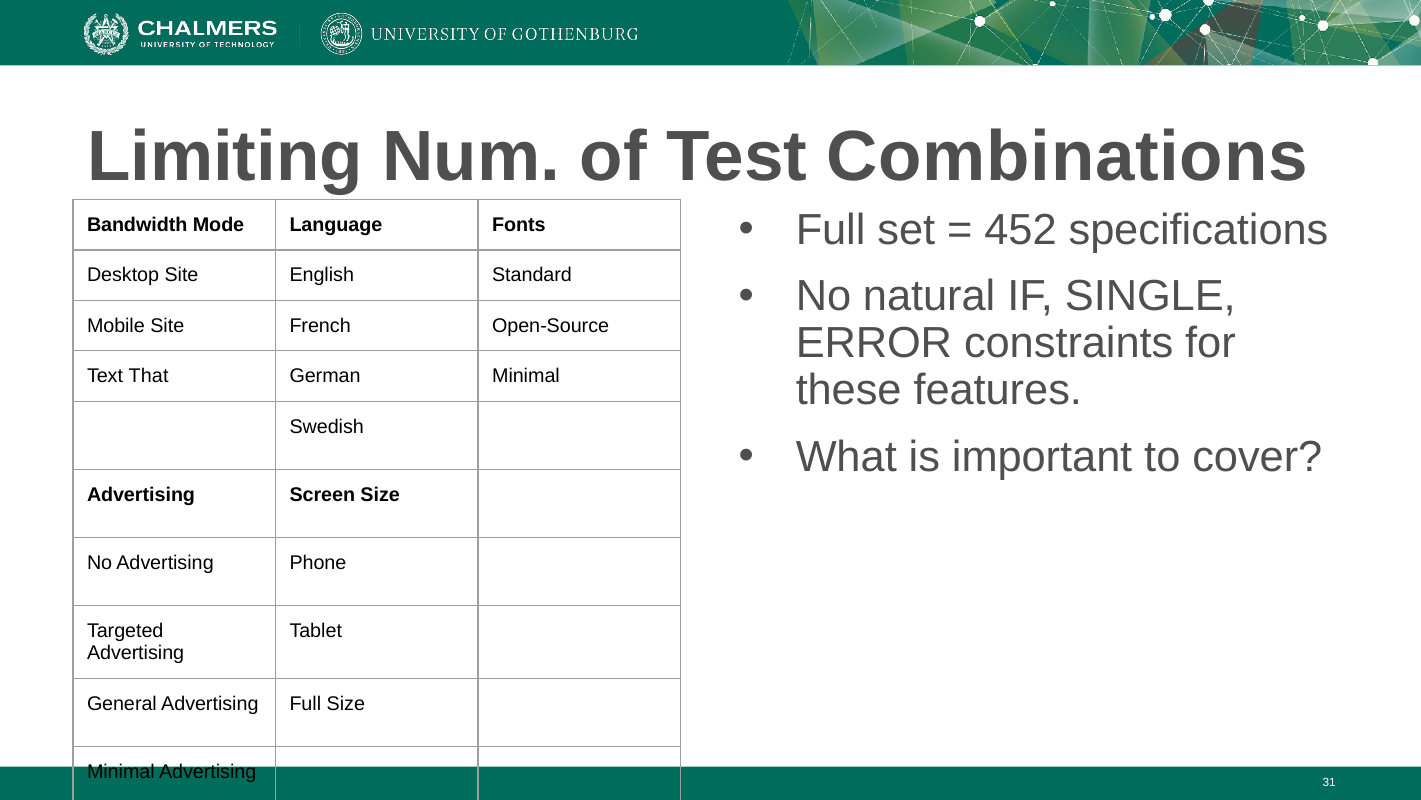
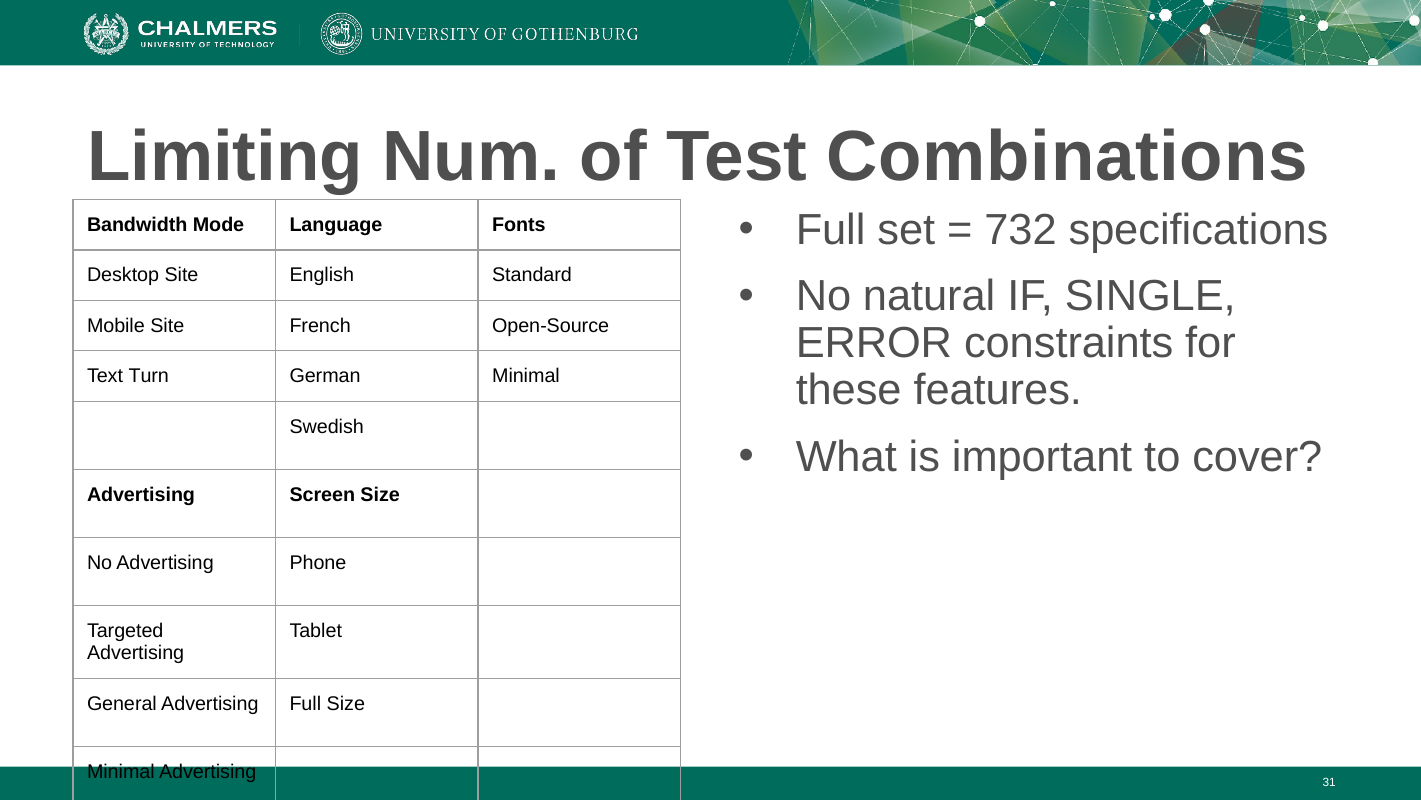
452: 452 -> 732
That: That -> Turn
